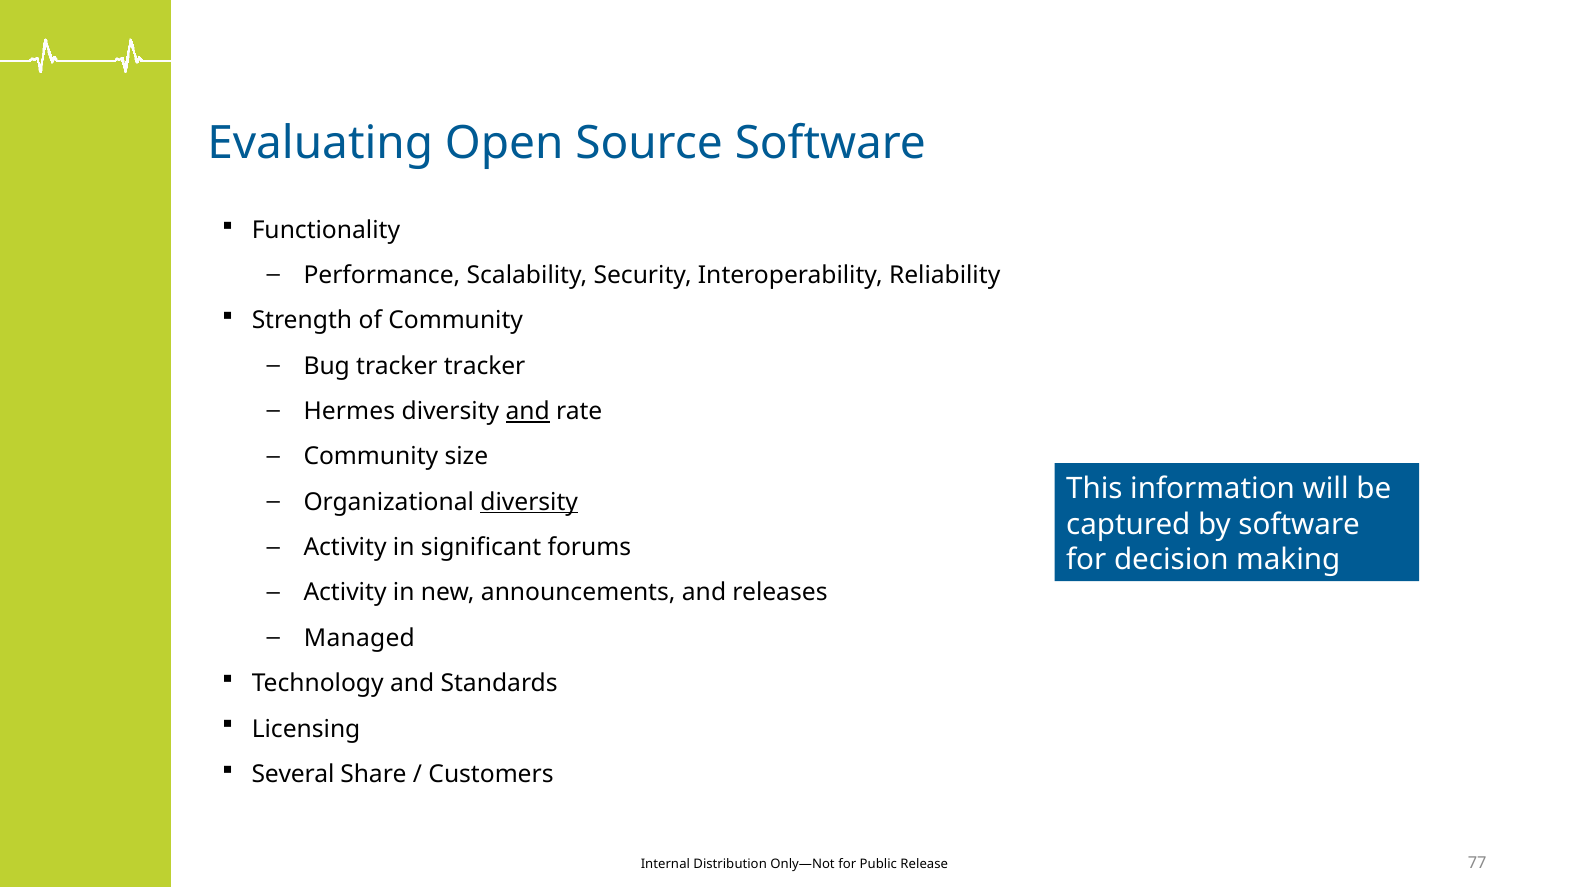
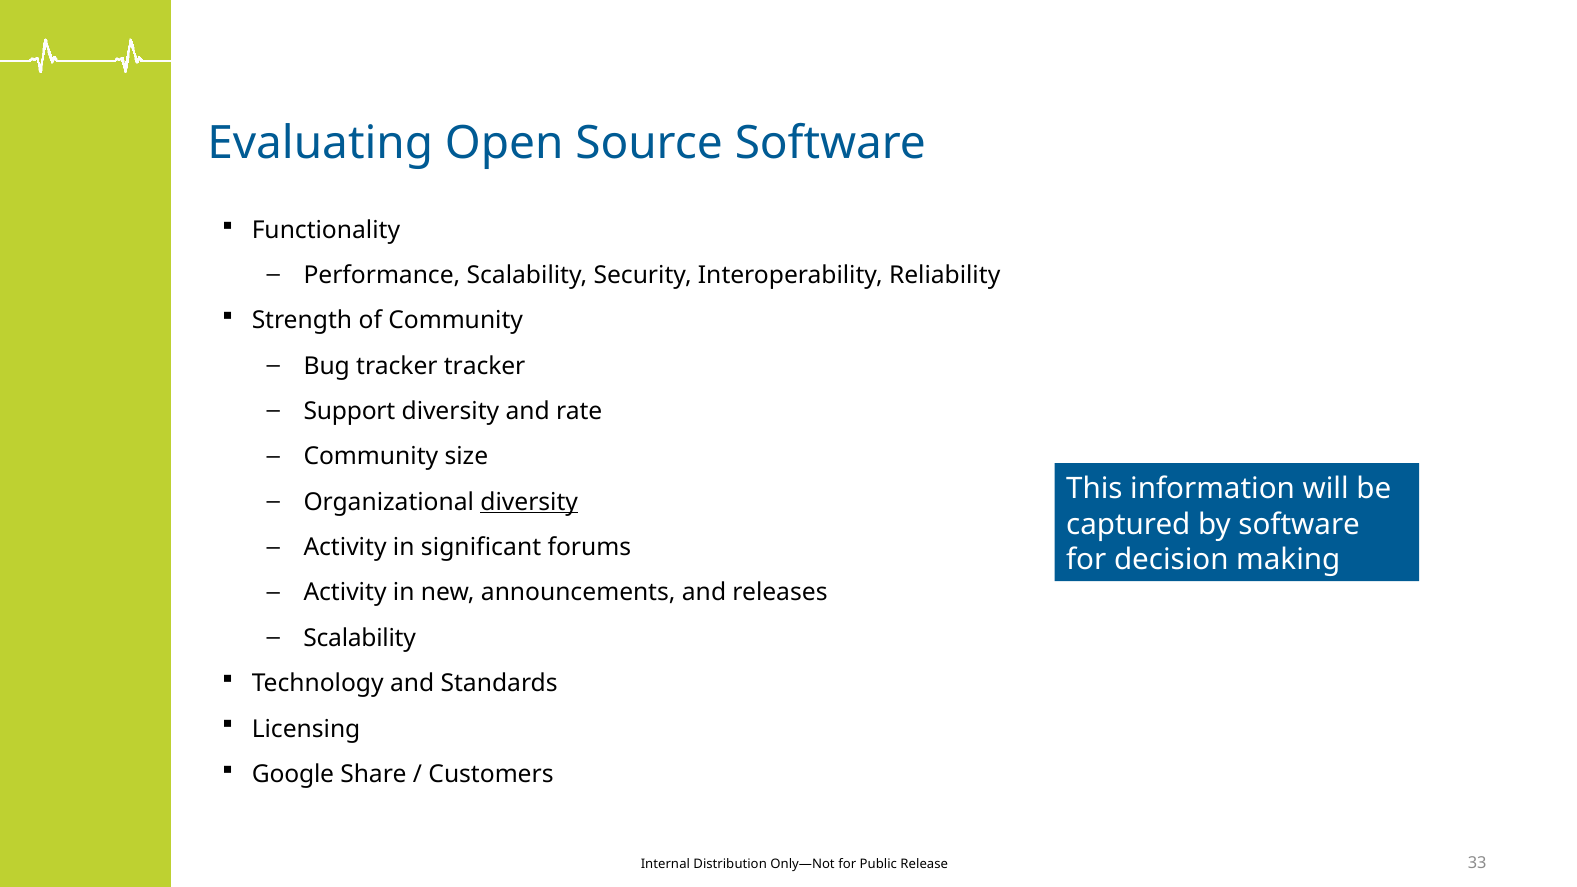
Hermes: Hermes -> Support
and at (528, 411) underline: present -> none
Managed at (359, 638): Managed -> Scalability
Several: Several -> Google
77: 77 -> 33
